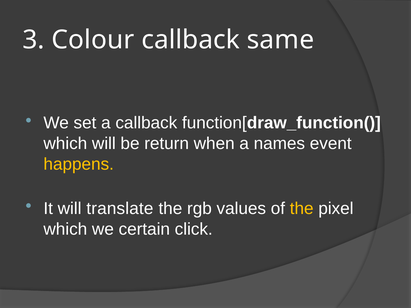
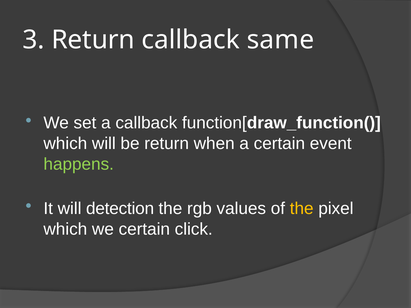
3 Colour: Colour -> Return
a names: names -> certain
happens colour: yellow -> light green
translate: translate -> detection
